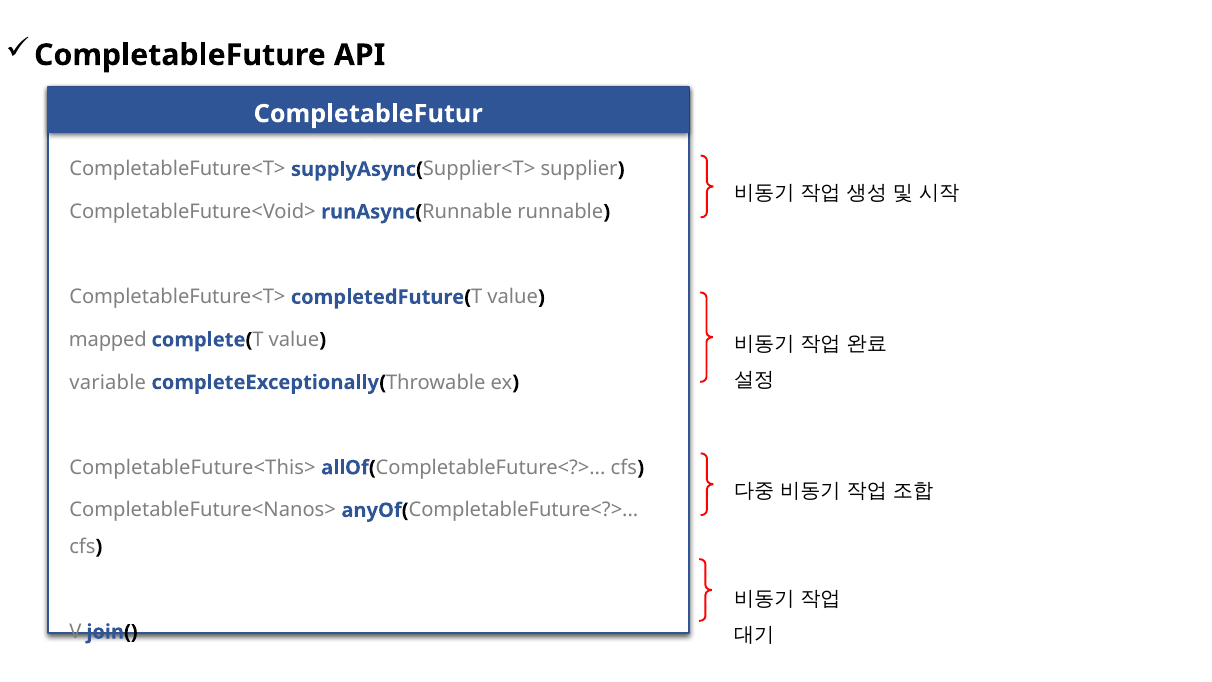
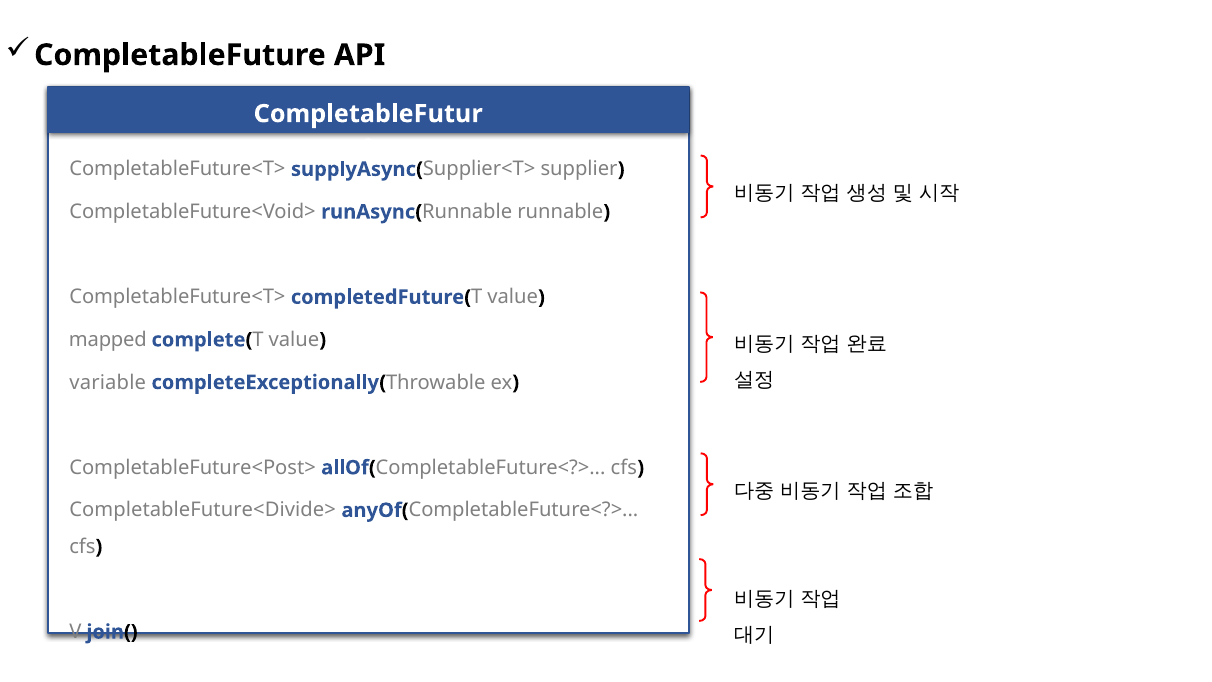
CompletableFuture<This>: CompletableFuture<This> -> CompletableFuture<Post>
CompletableFuture<Nanos>: CompletableFuture<Nanos> -> CompletableFuture<Divide>
